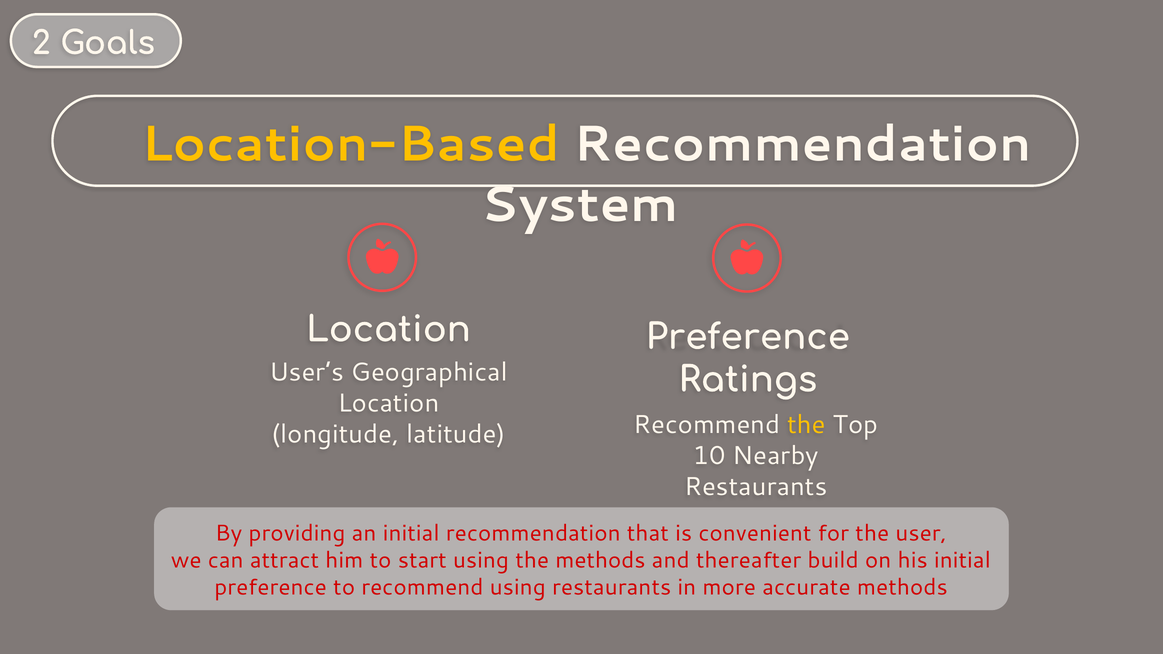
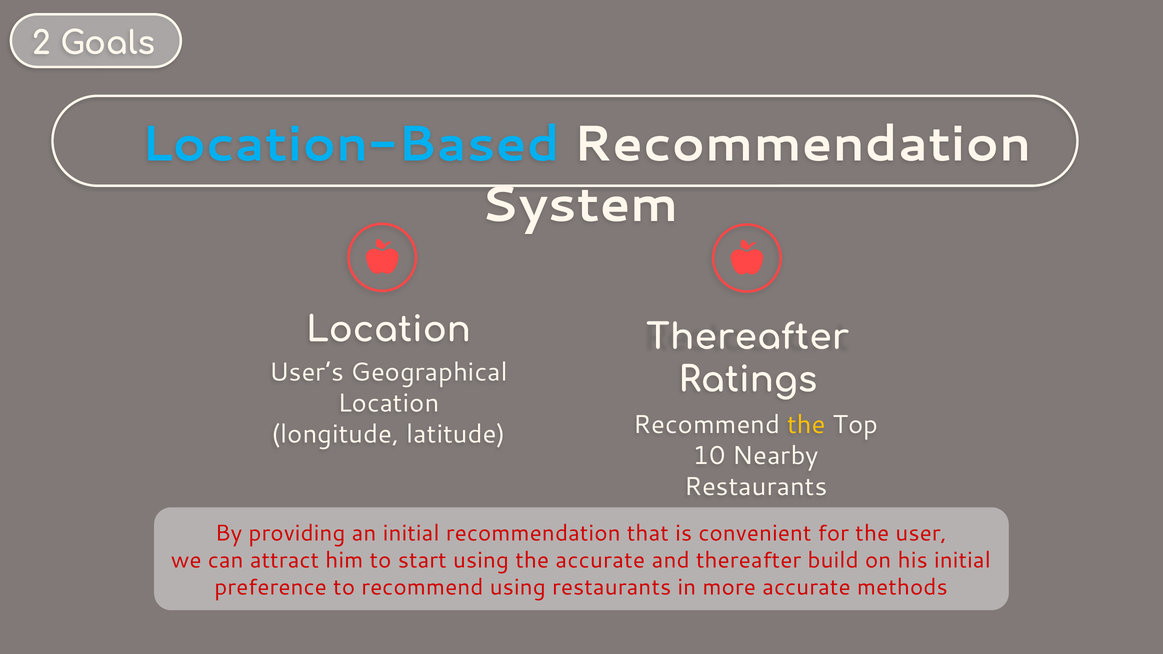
Location-Based colour: yellow -> light blue
Preference at (748, 337): Preference -> Thereafter
the methods: methods -> accurate
